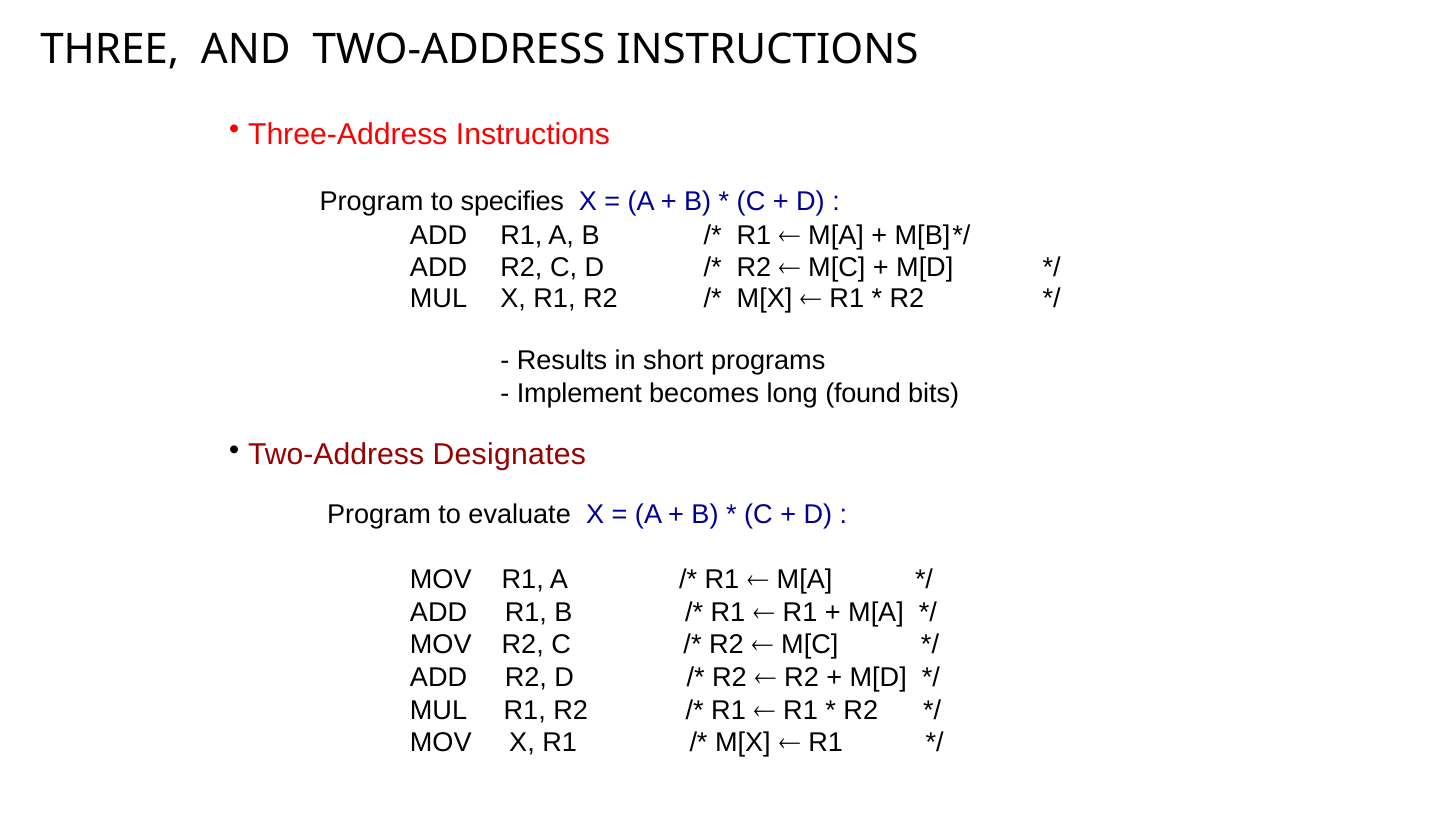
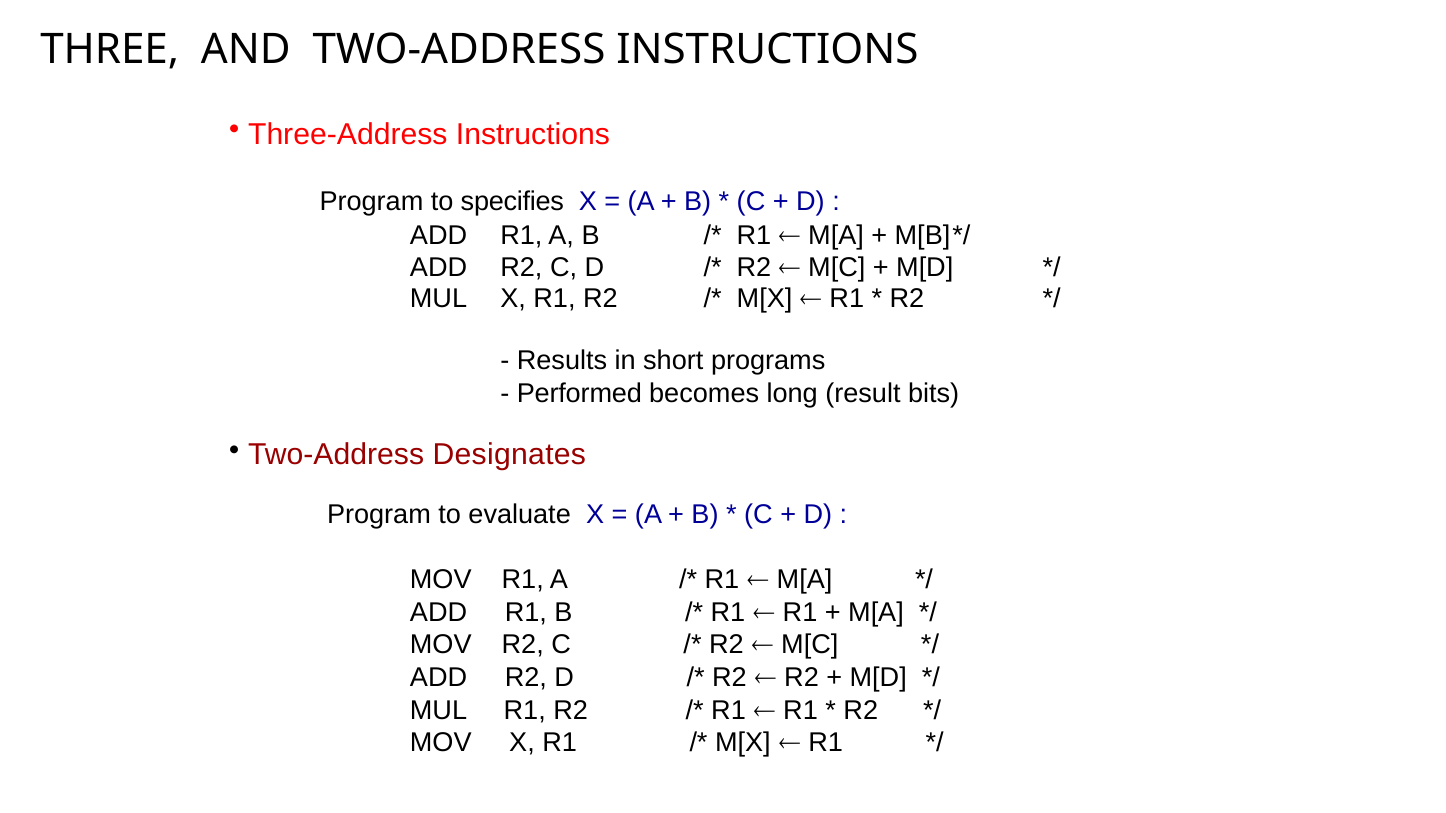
Implement: Implement -> Performed
found: found -> result
